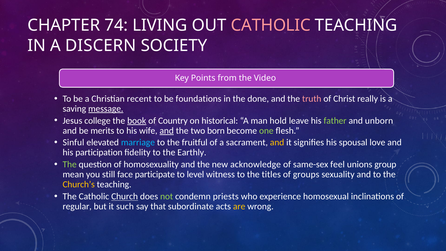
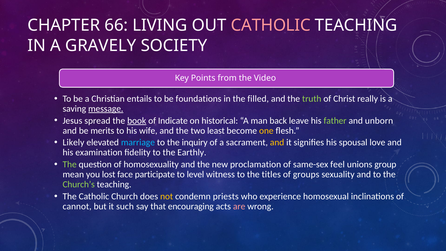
74: 74 -> 66
DISCERN: DISCERN -> GRAVELY
recent: recent -> entails
done: done -> filled
truth colour: pink -> light green
college: college -> spread
Country: Country -> Indicate
hold: hold -> back
and at (167, 131) underline: present -> none
born: born -> least
one colour: light green -> yellow
Sinful: Sinful -> Likely
fruitful: fruitful -> inquiry
participation: participation -> examination
acknowledge: acknowledge -> proclamation
still: still -> lost
Church’s colour: yellow -> light green
Church underline: present -> none
not colour: light green -> yellow
regular: regular -> cannot
subordinate: subordinate -> encouraging
are colour: yellow -> pink
